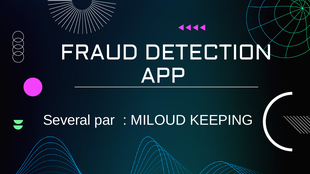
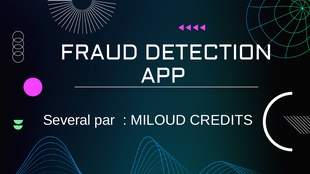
KEEPING: KEEPING -> CREDITS
